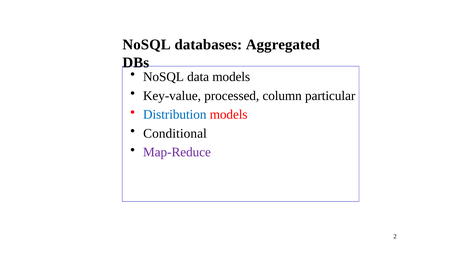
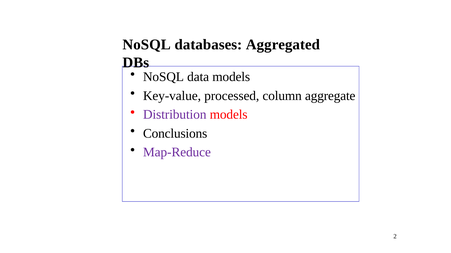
particular: particular -> aggregate
Distribution colour: blue -> purple
Conditional: Conditional -> Conclusions
